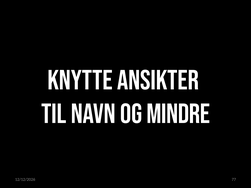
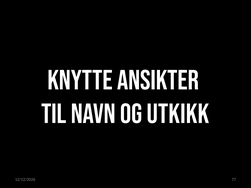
MINDRE: MINDRE -> UTKIKK
